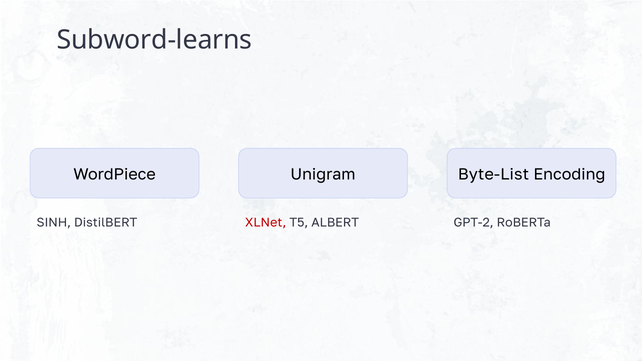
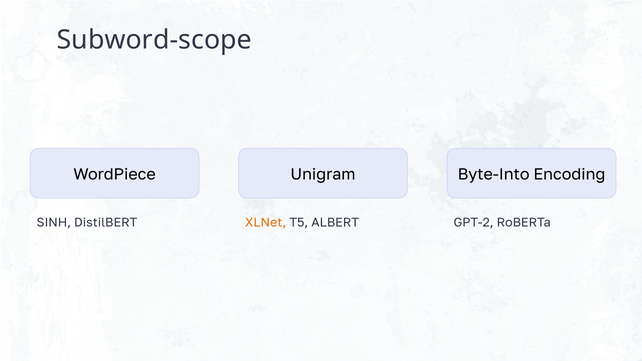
Subword-learns: Subword-learns -> Subword-scope
Byte-List: Byte-List -> Byte-Into
XLNet colour: red -> orange
